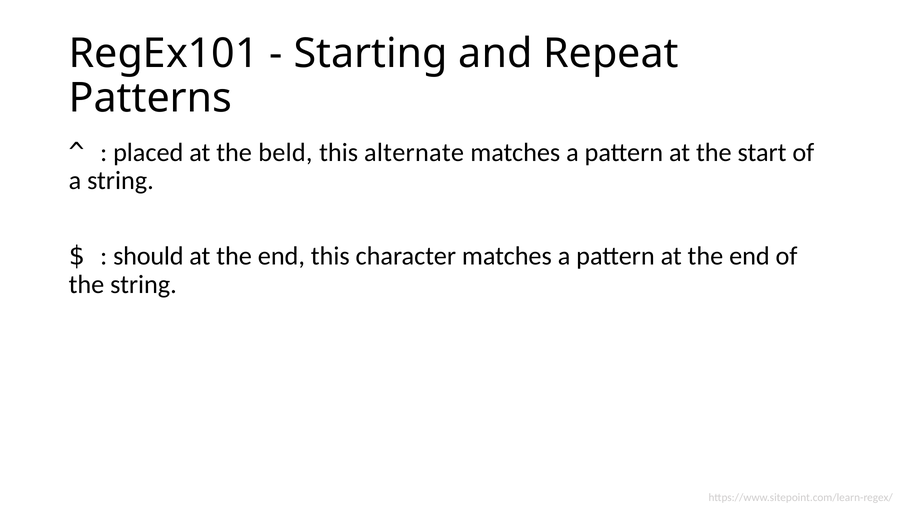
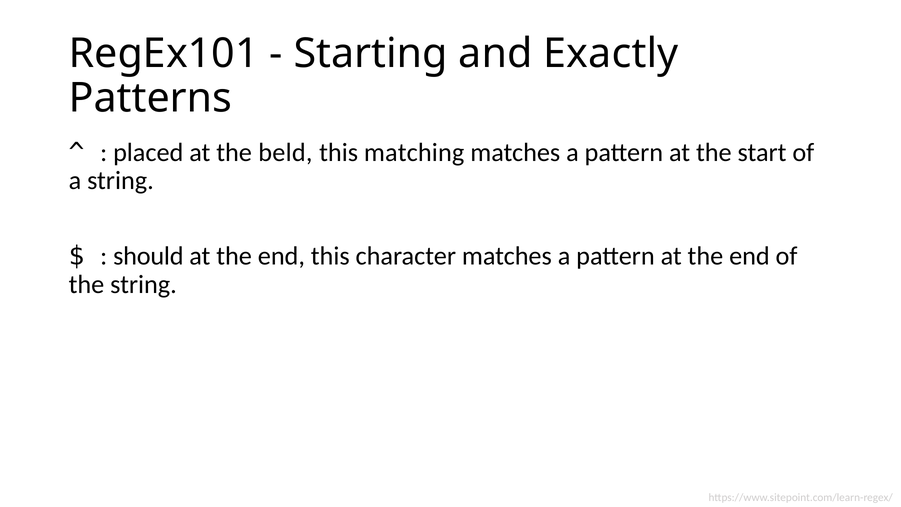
Repeat: Repeat -> Exactly
alternate: alternate -> matching
